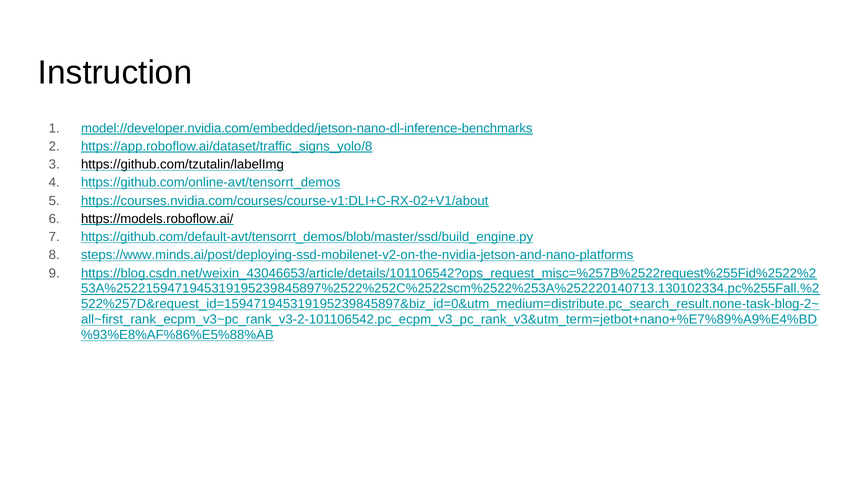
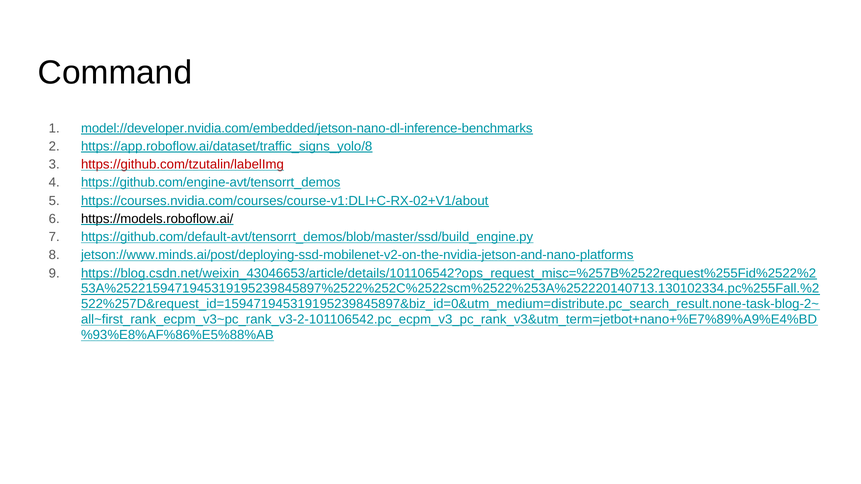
Instruction: Instruction -> Command
https://github.com/tzutalin/labelImg colour: black -> red
https://github.com/online-avt/tensorrt_demos: https://github.com/online-avt/tensorrt_demos -> https://github.com/engine-avt/tensorrt_demos
steps://www.minds.ai/post/deploying-ssd-mobilenet-v2-on-the-nvidia-jetson-and-nano-platforms: steps://www.minds.ai/post/deploying-ssd-mobilenet-v2-on-the-nvidia-jetson-and-nano-platforms -> jetson://www.minds.ai/post/deploying-ssd-mobilenet-v2-on-the-nvidia-jetson-and-nano-platforms
